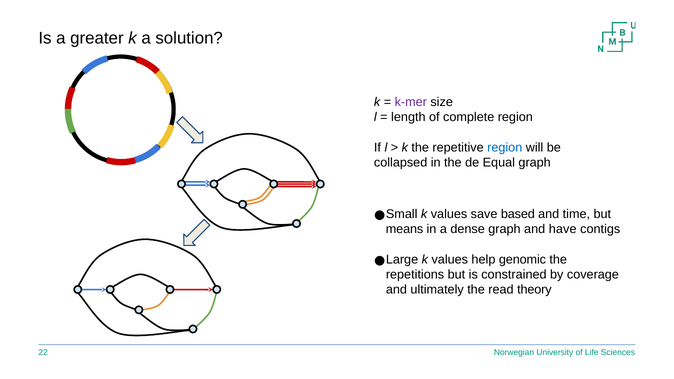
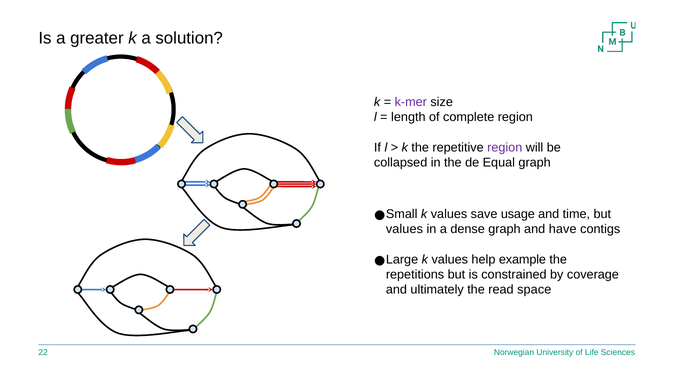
region at (505, 147) colour: blue -> purple
based: based -> usage
means at (405, 229): means -> values
genomic: genomic -> example
theory: theory -> space
